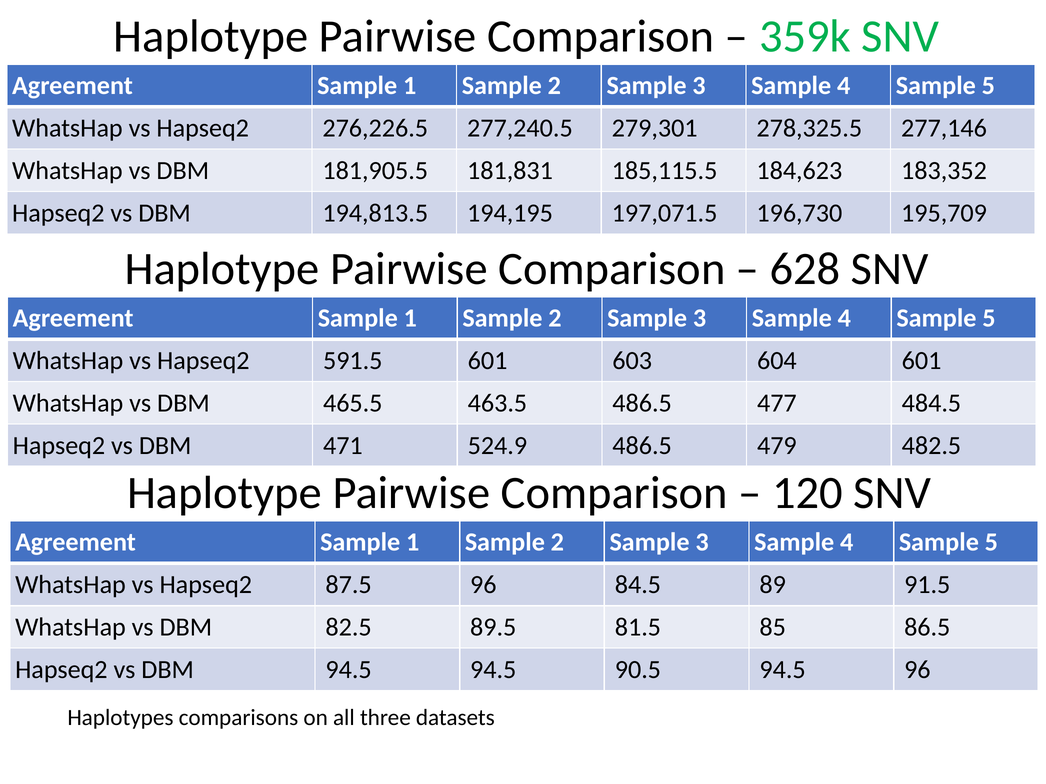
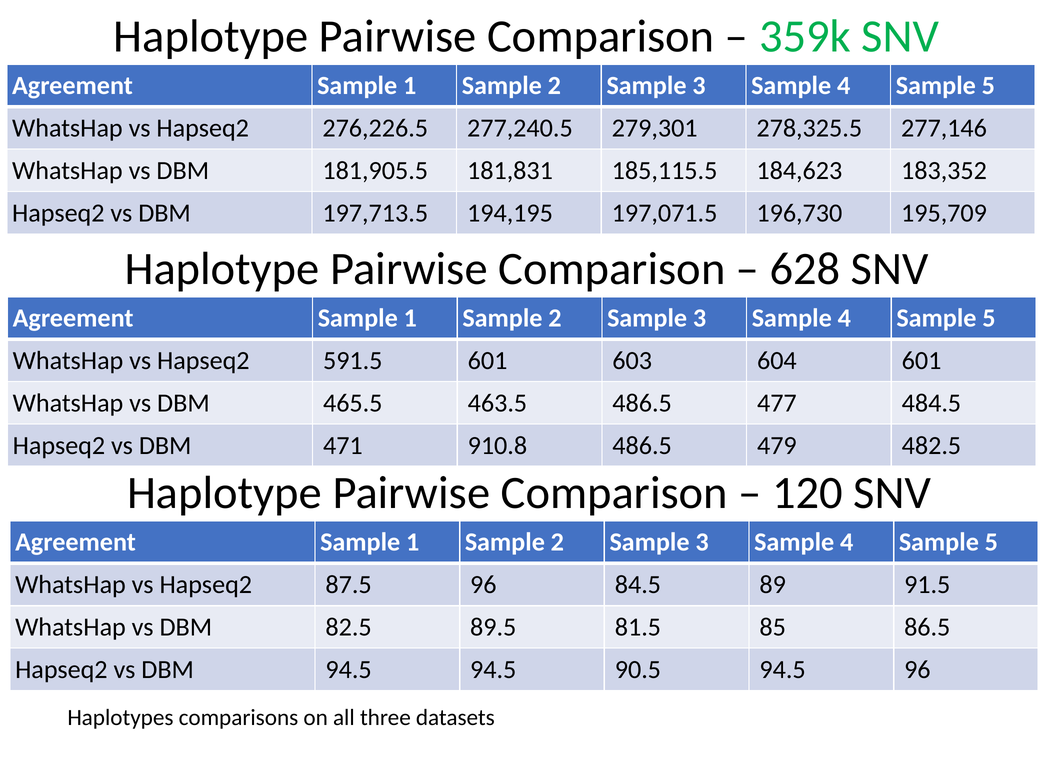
194,813.5: 194,813.5 -> 197,713.5
524.9: 524.9 -> 910.8
